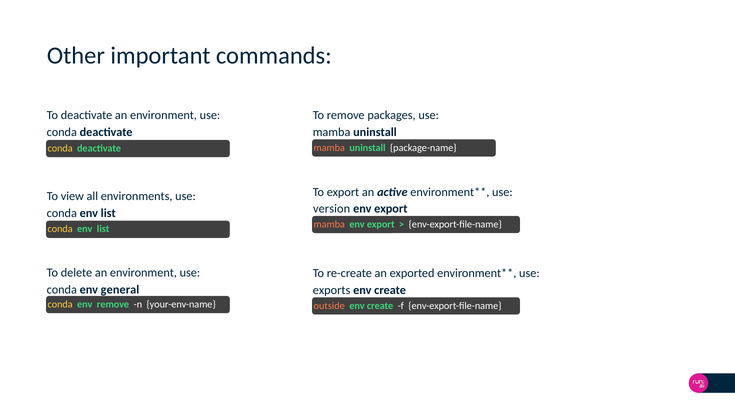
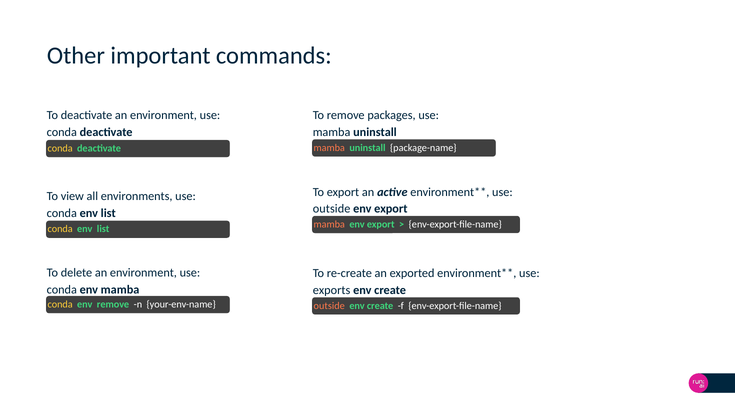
version at (332, 209): version -> outside
env general: general -> mamba
